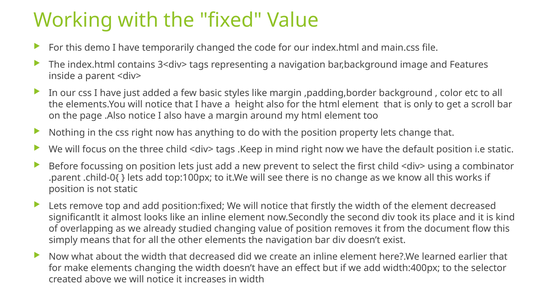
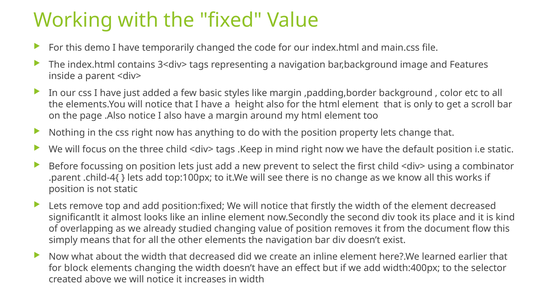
.child-0{: .child-0{ -> .child-4{
make: make -> block
